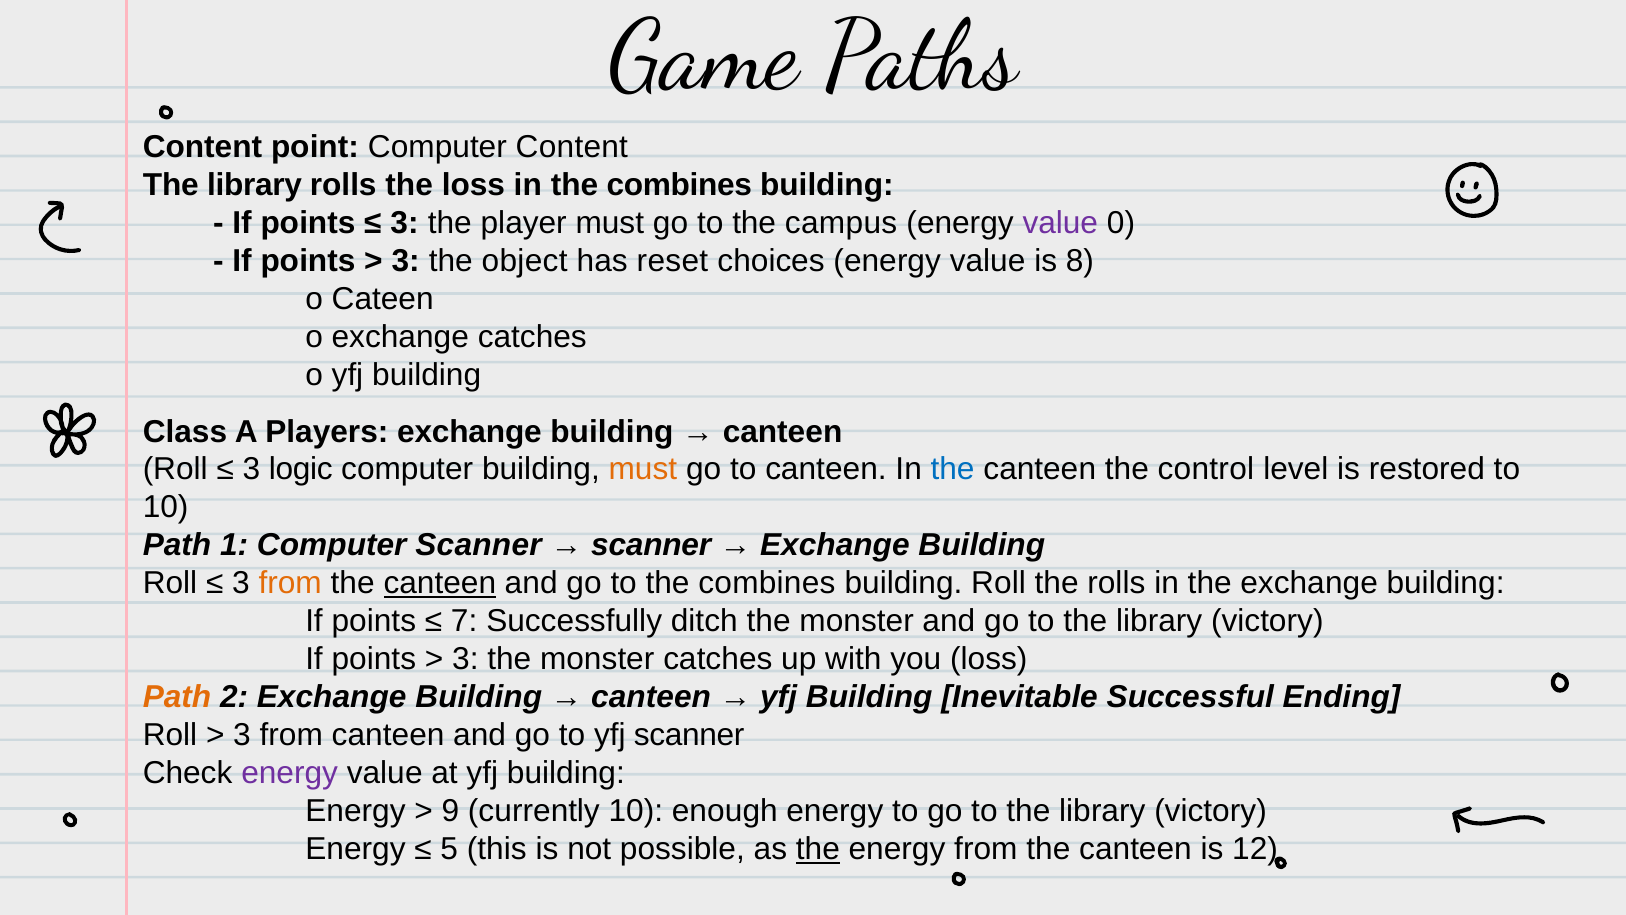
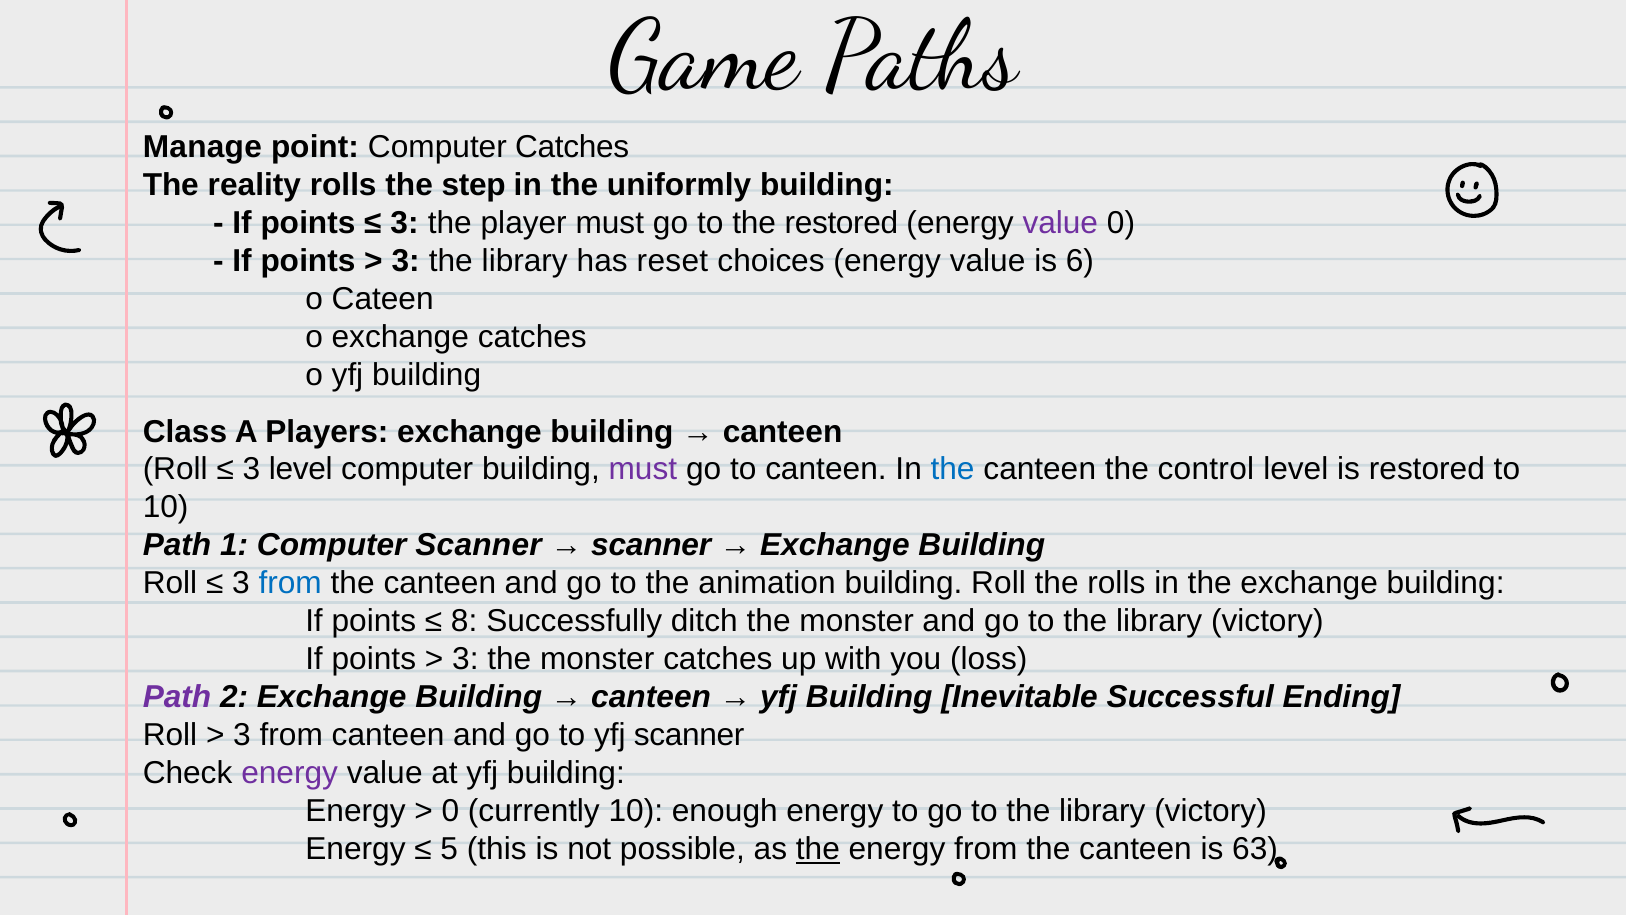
Content at (202, 147): Content -> Manage
Computer Content: Content -> Catches
library at (255, 185): library -> reality
the loss: loss -> step
in the combines: combines -> uniformly
the campus: campus -> restored
3 the object: object -> library
8: 8 -> 6
3 logic: logic -> level
must at (643, 469) colour: orange -> purple
from at (290, 583) colour: orange -> blue
canteen at (440, 583) underline: present -> none
to the combines: combines -> animation
7: 7 -> 8
Path at (177, 697) colour: orange -> purple
9 at (451, 811): 9 -> 0
12: 12 -> 63
